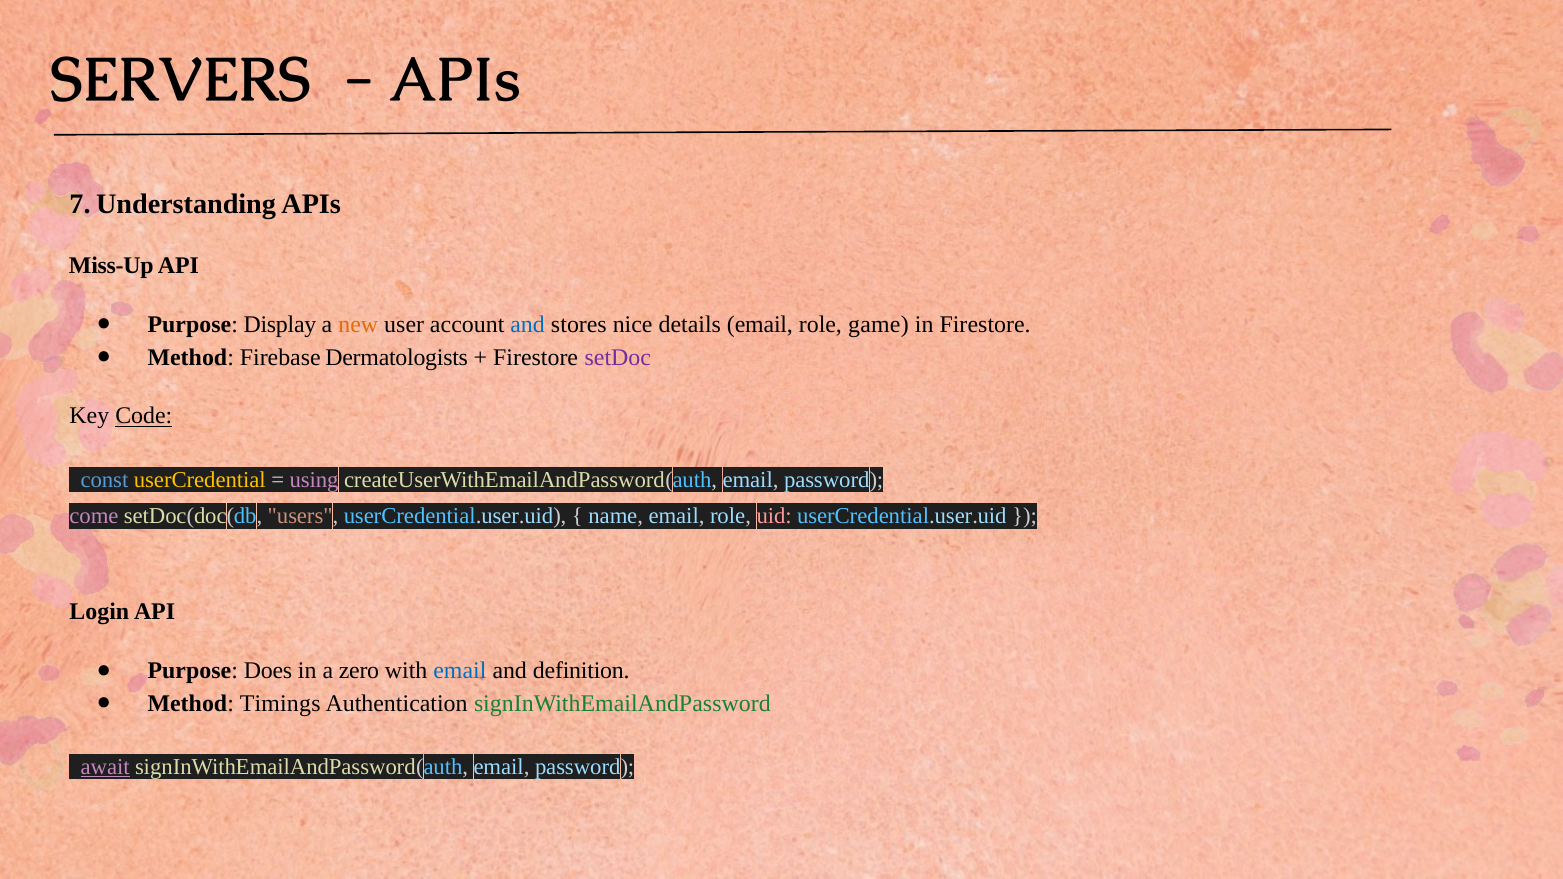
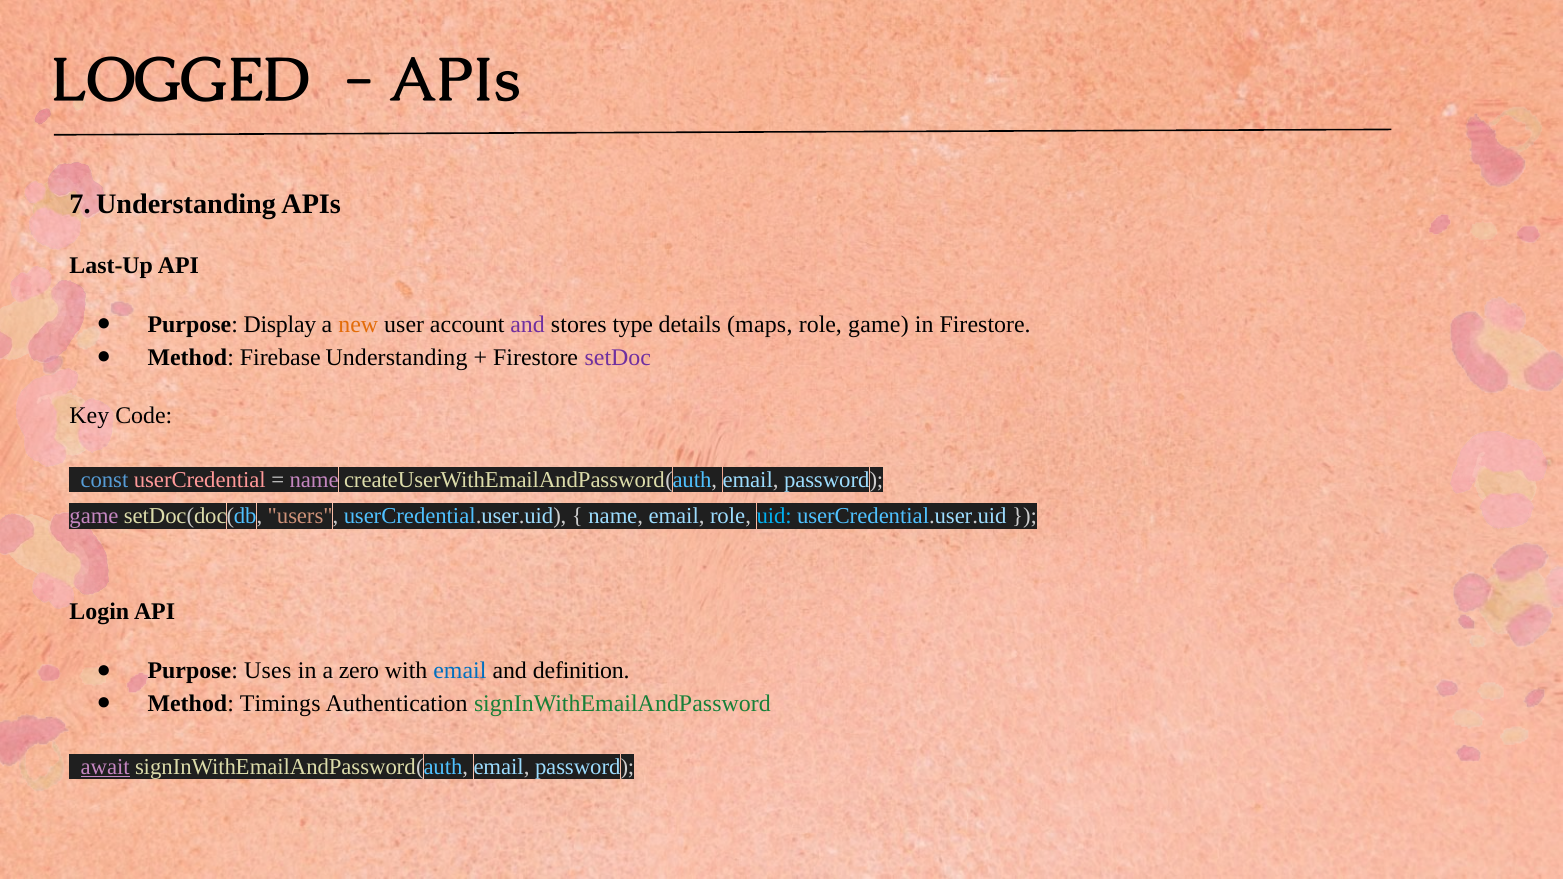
SERVERS: SERVERS -> LOGGED
Miss-Up: Miss-Up -> Last-Up
and at (528, 324) colour: blue -> purple
nice: nice -> type
details email: email -> maps
Firebase Dermatologists: Dermatologists -> Understanding
Code underline: present -> none
userCredential colour: yellow -> pink
using at (314, 480): using -> name
come at (94, 517): come -> game
uid colour: pink -> light blue
Does: Does -> Uses
